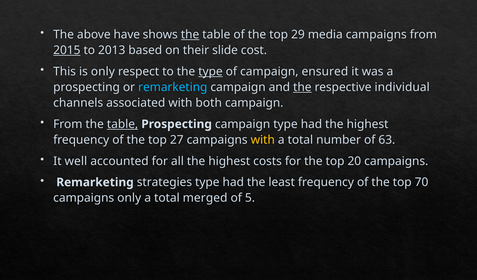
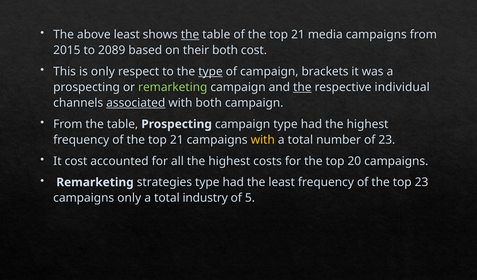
above have: have -> least
29 at (298, 34): 29 -> 21
2015 underline: present -> none
2013: 2013 -> 2089
their slide: slide -> both
ensured: ensured -> brackets
remarketing at (173, 87) colour: light blue -> light green
associated underline: none -> present
table at (123, 124) underline: present -> none
27 at (177, 140): 27 -> 21
of 63: 63 -> 23
It well: well -> cost
top 70: 70 -> 23
merged: merged -> industry
